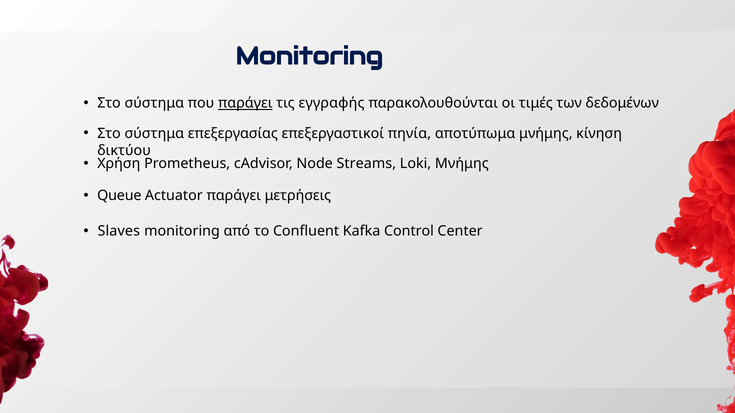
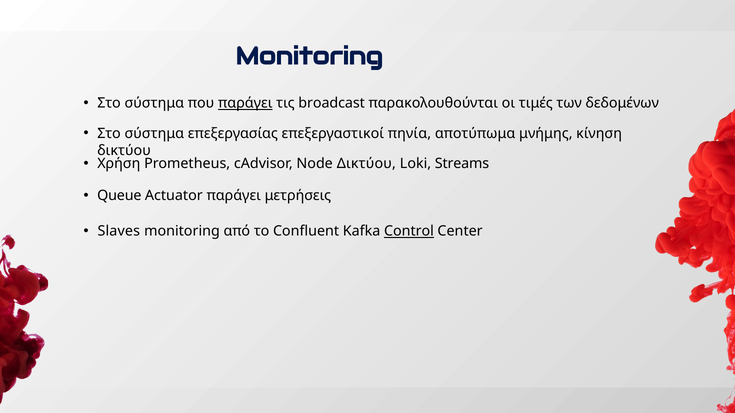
εγγραφής: εγγραφής -> broadcast
Node Streams: Streams -> Δικτύου
Loki Μνήμης: Μνήμης -> Streams
Control underline: none -> present
